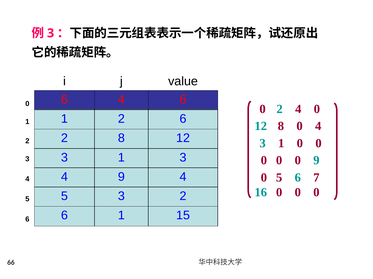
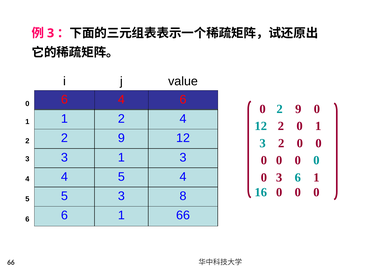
0 2 4: 4 -> 9
1 2 6: 6 -> 4
8 at (281, 126): 8 -> 2
4 at (318, 126): 4 -> 1
8 at (121, 139): 8 -> 9
1 at (281, 144): 1 -> 2
9 at (316, 161): 9 -> 0
9 at (121, 177): 9 -> 5
0 5: 5 -> 3
7 at (316, 178): 7 -> 1
3 2: 2 -> 8
1 15: 15 -> 66
